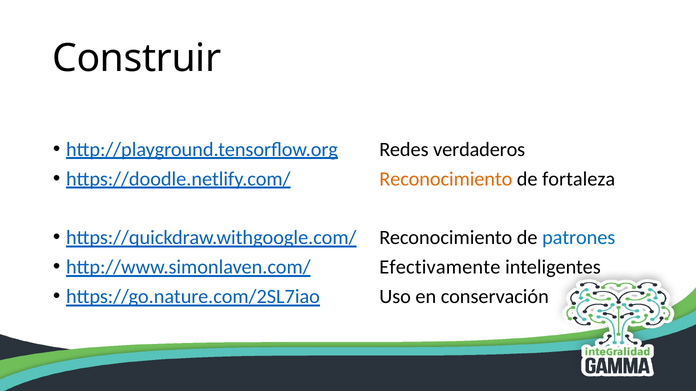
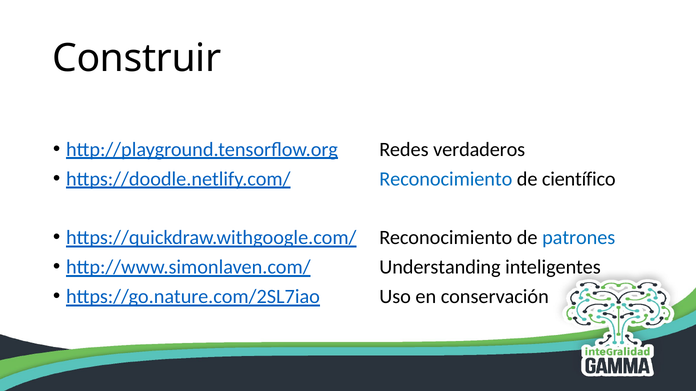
Reconocimiento at (446, 179) colour: orange -> blue
fortaleza: fortaleza -> científico
Efectivamente: Efectivamente -> Understanding
